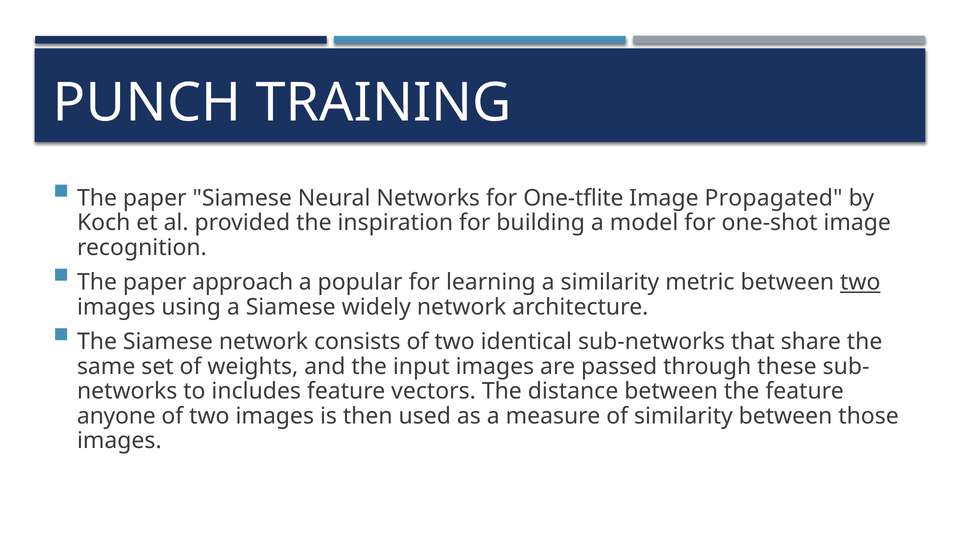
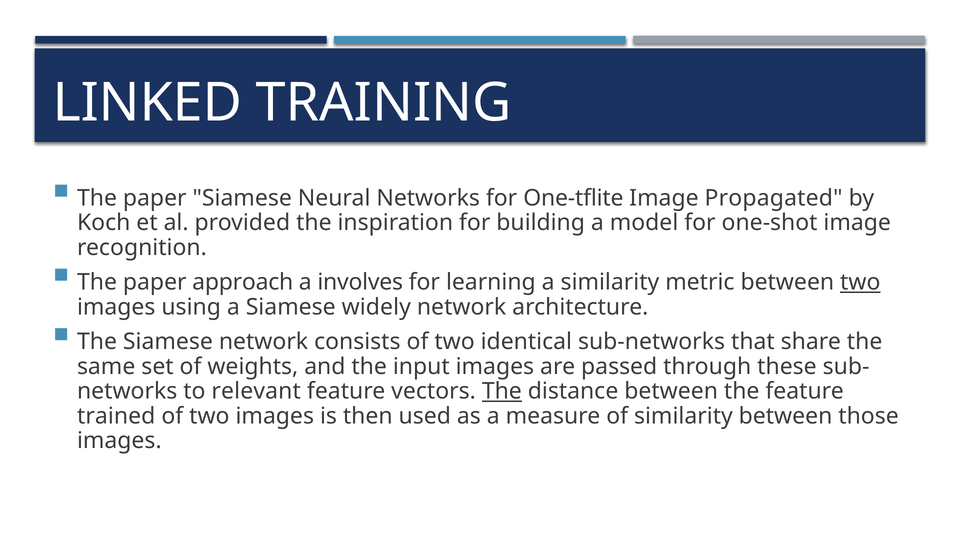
PUNCH: PUNCH -> LINKED
popular: popular -> involves
includes: includes -> relevant
The at (502, 391) underline: none -> present
anyone: anyone -> trained
